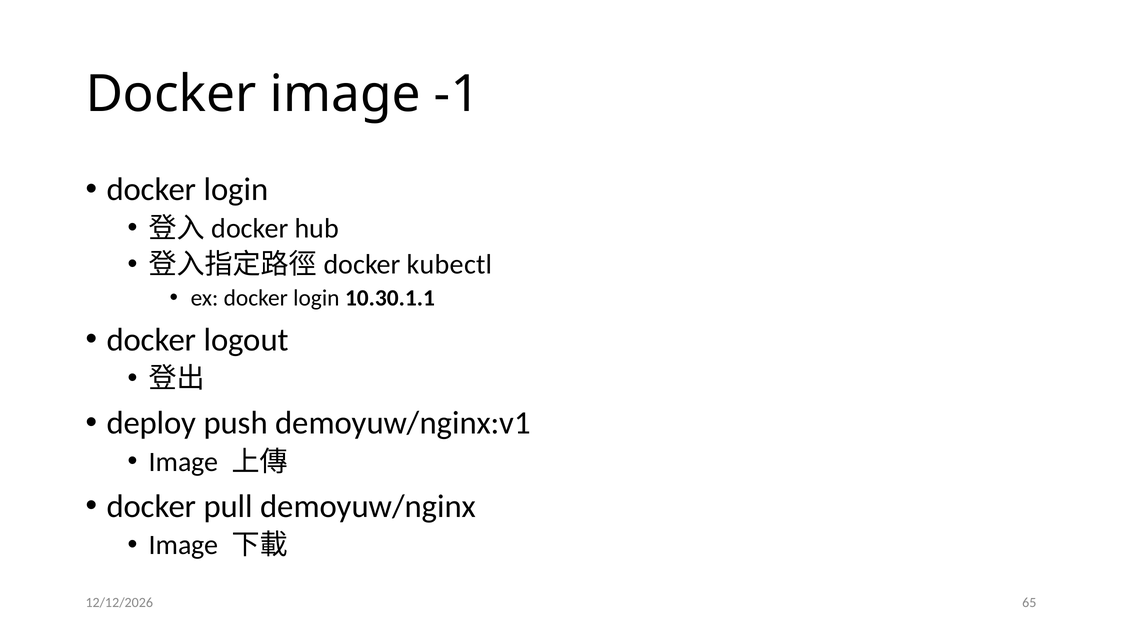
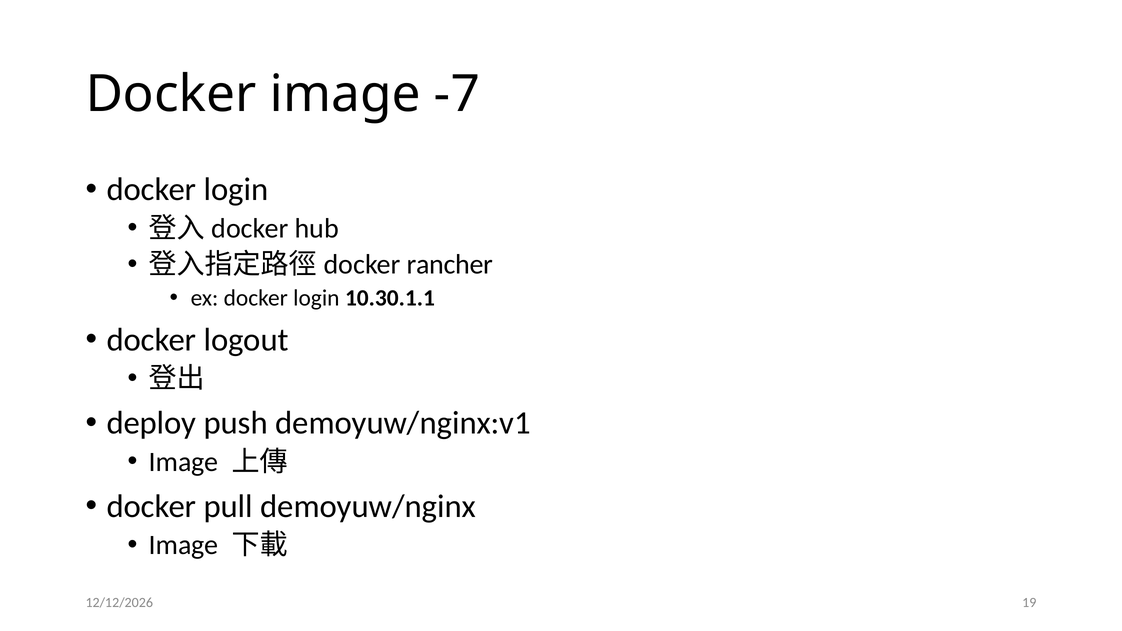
-1: -1 -> -7
kubectl: kubectl -> rancher
65: 65 -> 19
